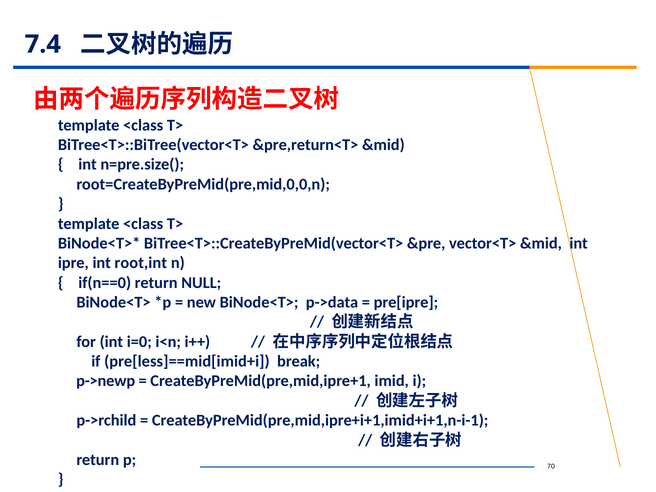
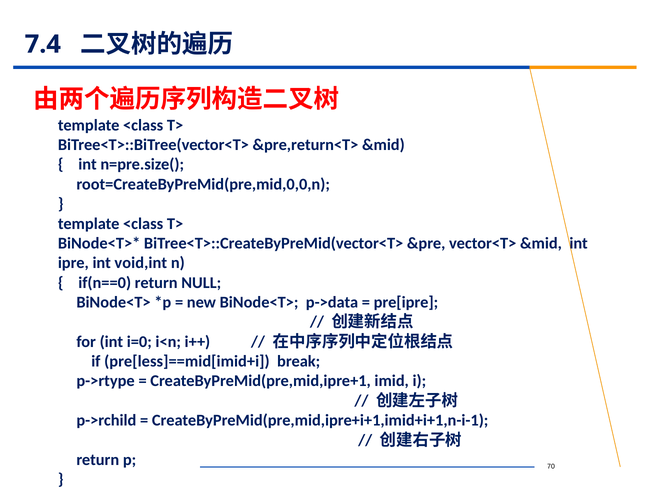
root,int: root,int -> void,int
p->newp: p->newp -> p->rtype
